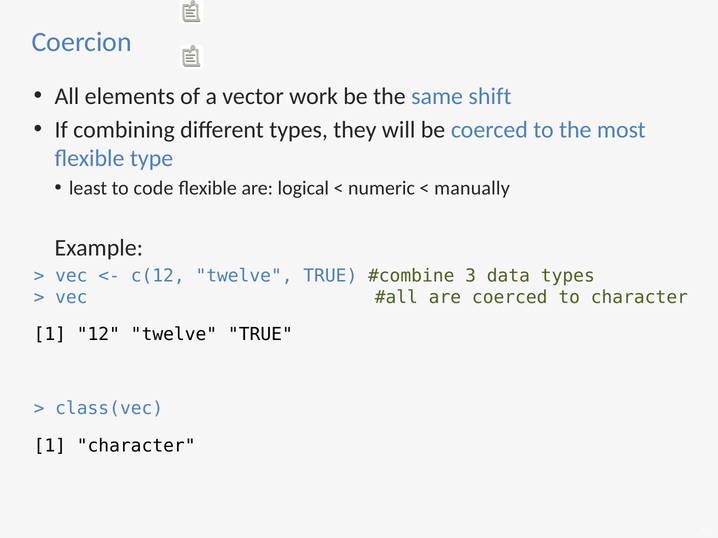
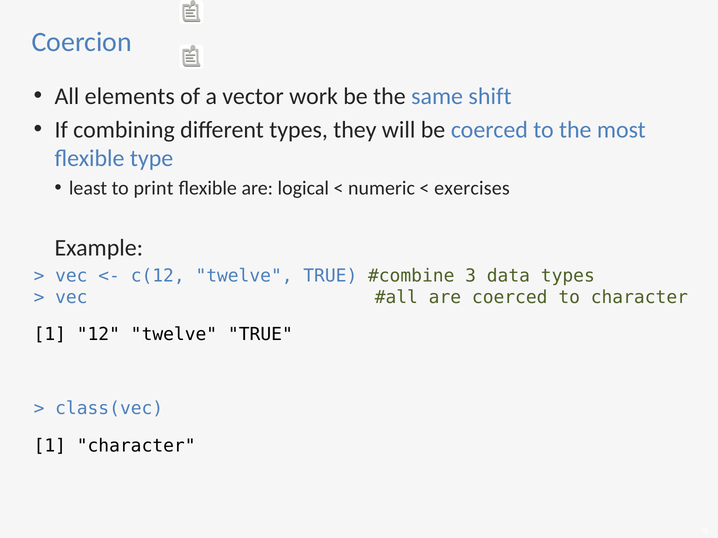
code: code -> print
manually: manually -> exercises
